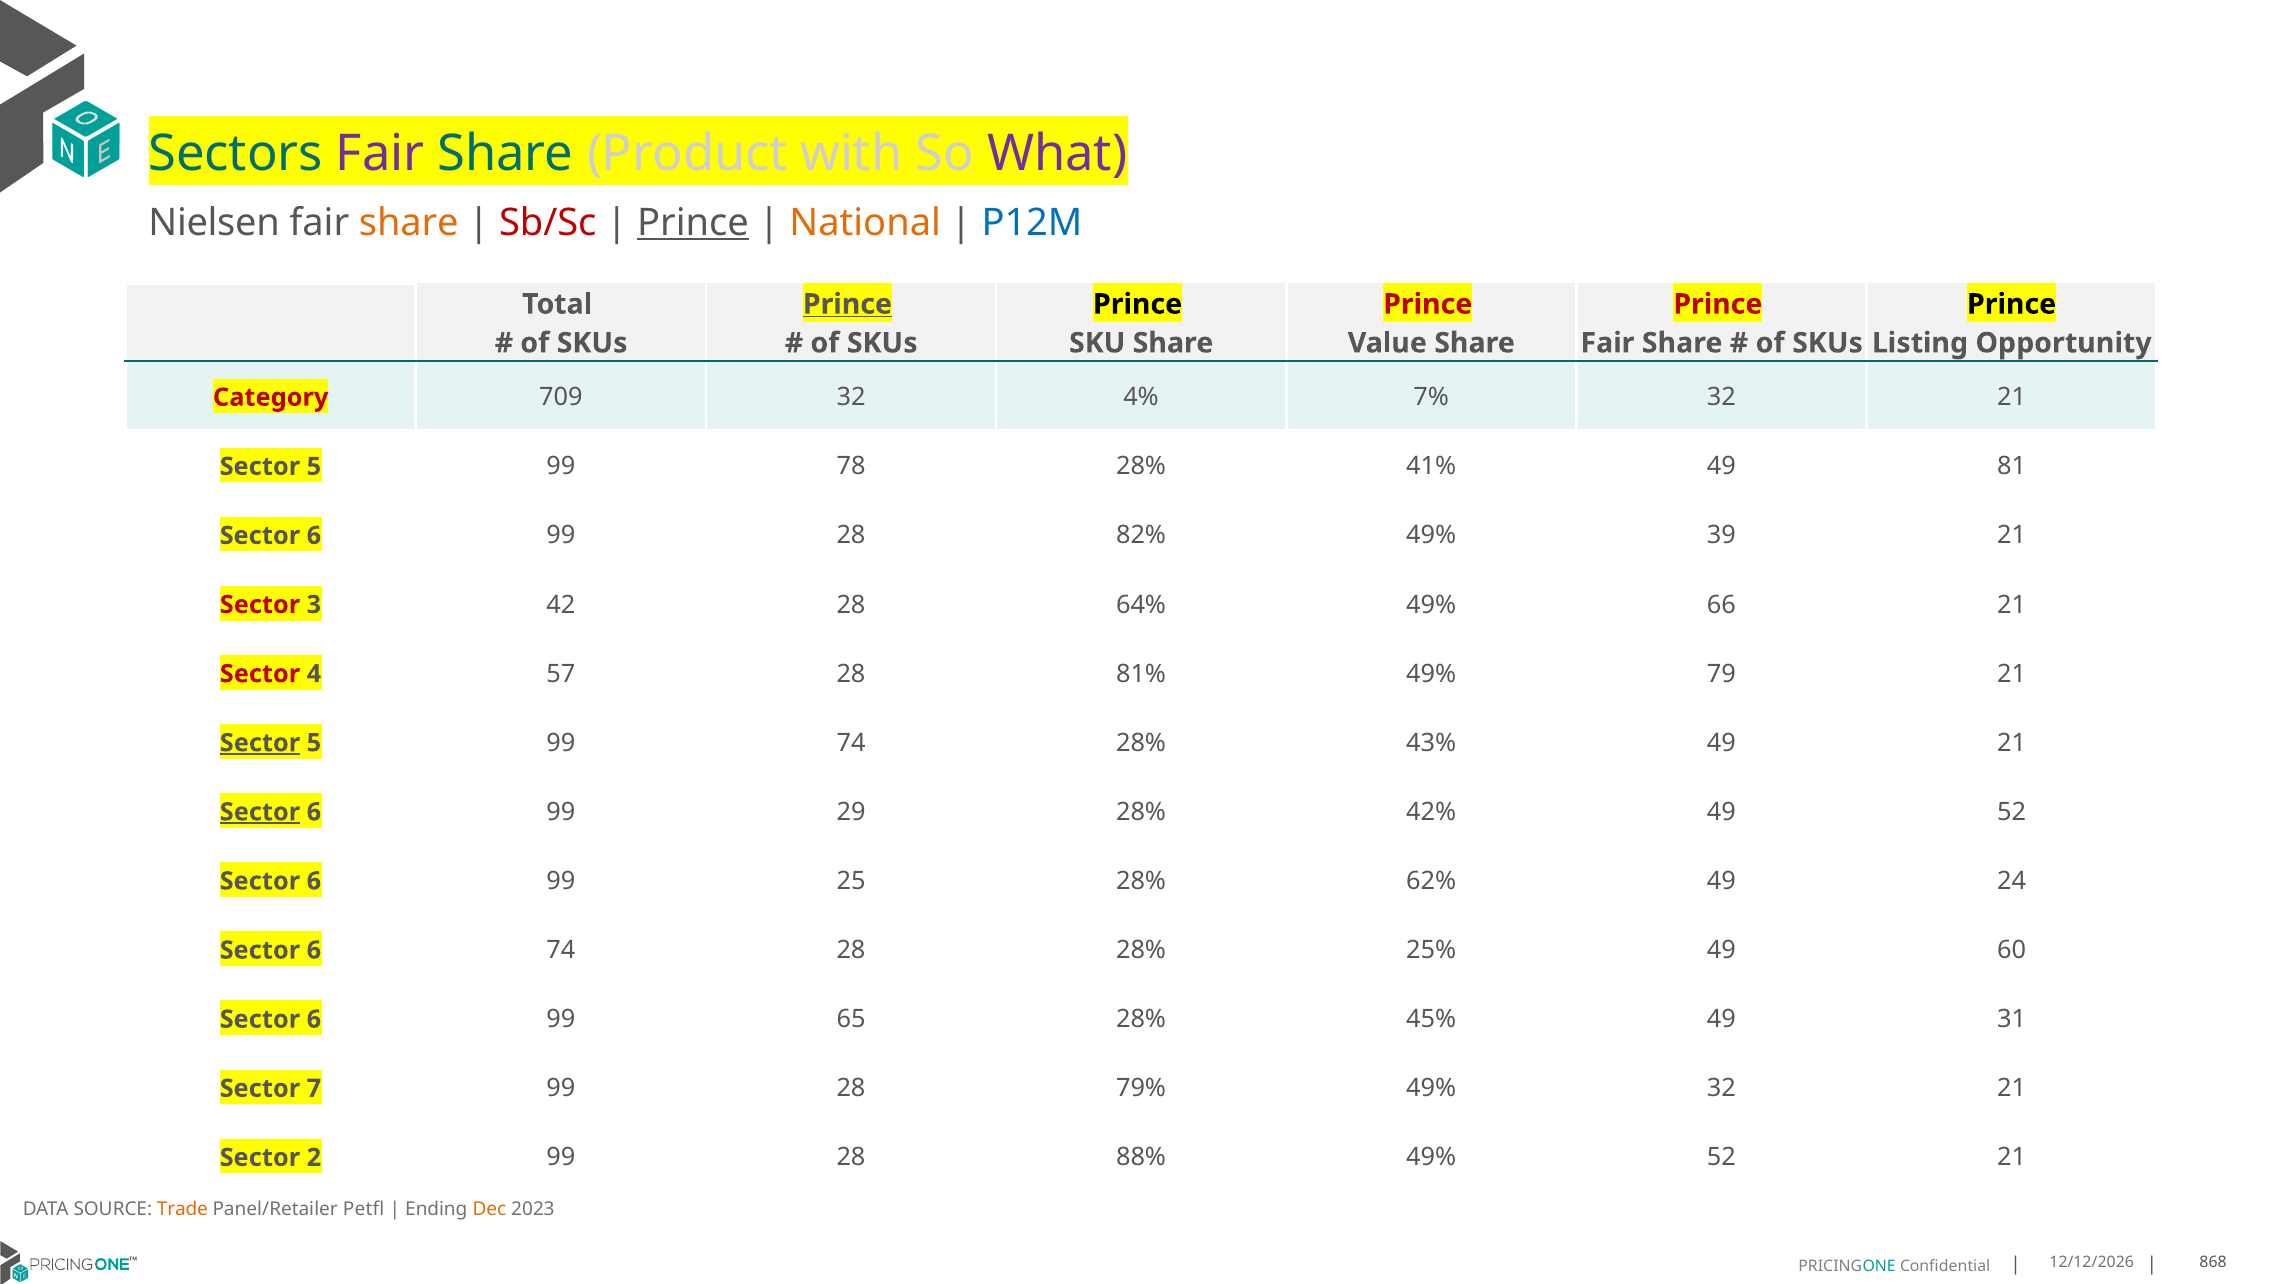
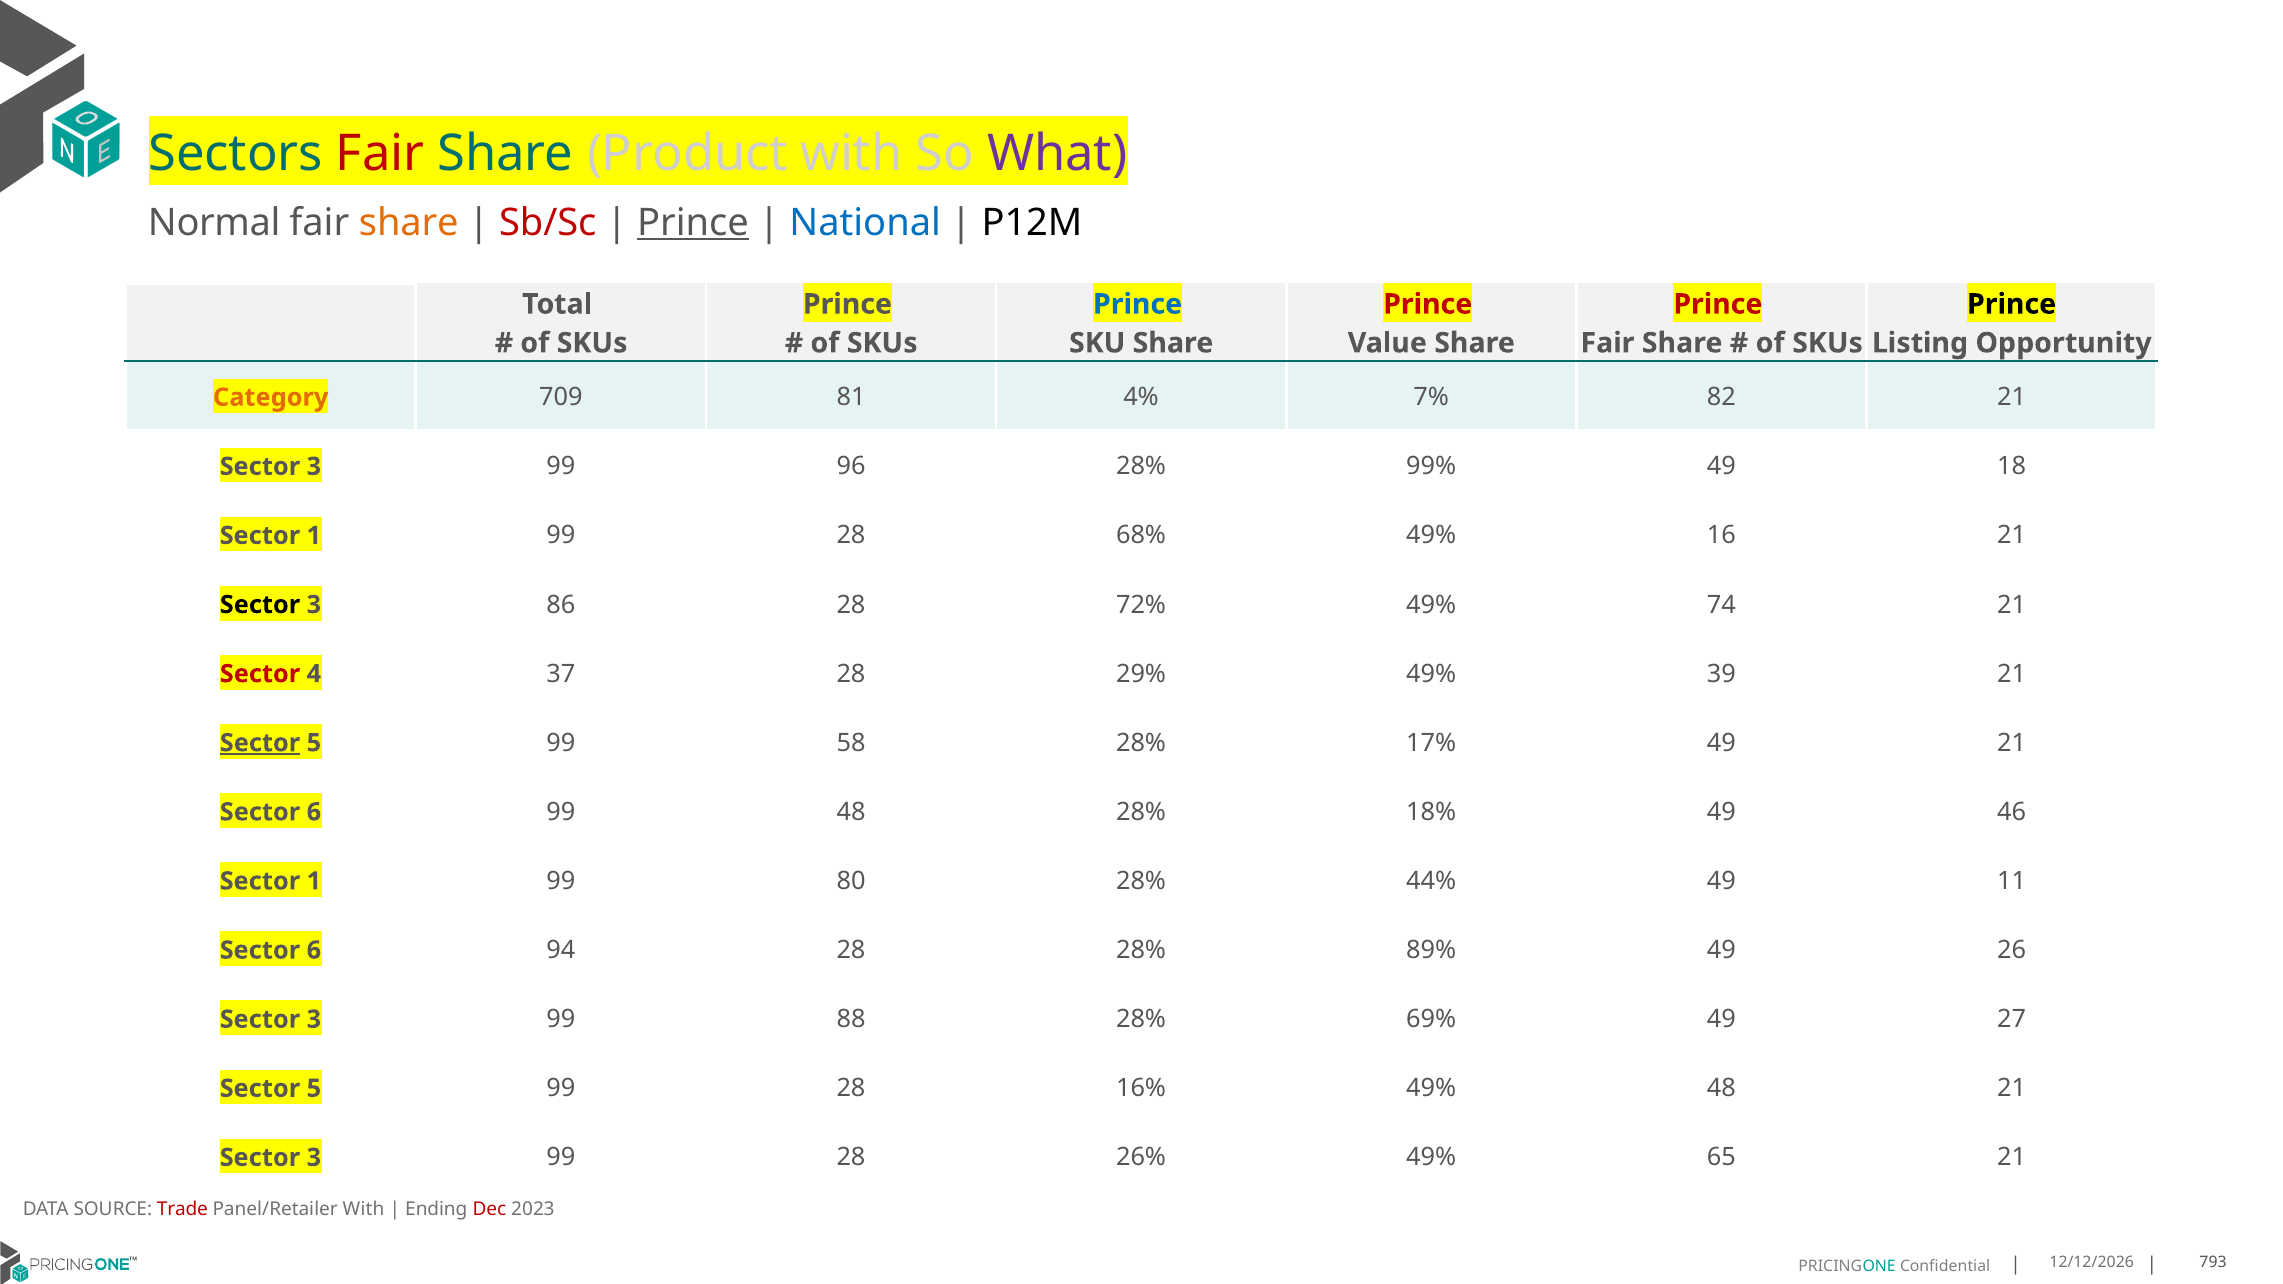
Fair at (380, 153) colour: purple -> red
Nielsen: Nielsen -> Normal
National colour: orange -> blue
P12M colour: blue -> black
Prince at (847, 304) underline: present -> none
Prince at (1138, 304) colour: black -> blue
Category colour: red -> orange
709 32: 32 -> 81
7% 32: 32 -> 82
5 at (314, 467): 5 -> 3
78: 78 -> 96
41%: 41% -> 99%
81: 81 -> 18
6 at (314, 536): 6 -> 1
82%: 82% -> 68%
39: 39 -> 16
Sector at (260, 605) colour: red -> black
42: 42 -> 86
64%: 64% -> 72%
66: 66 -> 74
57: 57 -> 37
81%: 81% -> 29%
79: 79 -> 39
99 74: 74 -> 58
43%: 43% -> 17%
Sector at (260, 812) underline: present -> none
99 29: 29 -> 48
42%: 42% -> 18%
49 52: 52 -> 46
6 at (314, 881): 6 -> 1
25: 25 -> 80
62%: 62% -> 44%
24: 24 -> 11
6 74: 74 -> 94
25%: 25% -> 89%
60: 60 -> 26
6 at (314, 1020): 6 -> 3
65: 65 -> 88
45%: 45% -> 69%
31: 31 -> 27
7 at (314, 1089): 7 -> 5
79%: 79% -> 16%
49% 32: 32 -> 48
2 at (314, 1158): 2 -> 3
88%: 88% -> 26%
49% 52: 52 -> 65
Trade colour: orange -> red
Panel/Retailer Petfl: Petfl -> With
Dec colour: orange -> red
868: 868 -> 793
